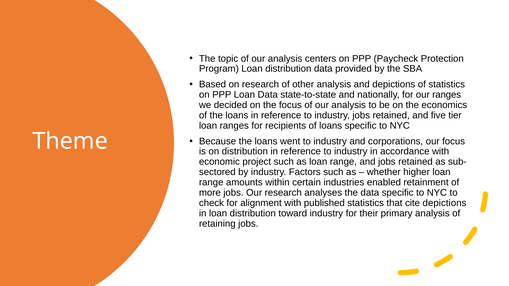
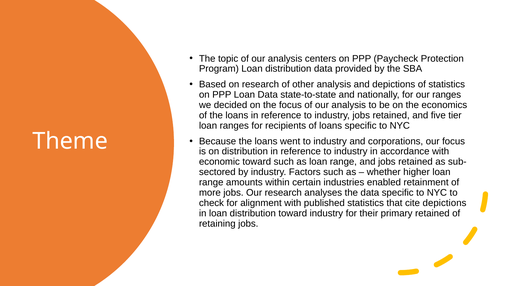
economic project: project -> toward
primary analysis: analysis -> retained
